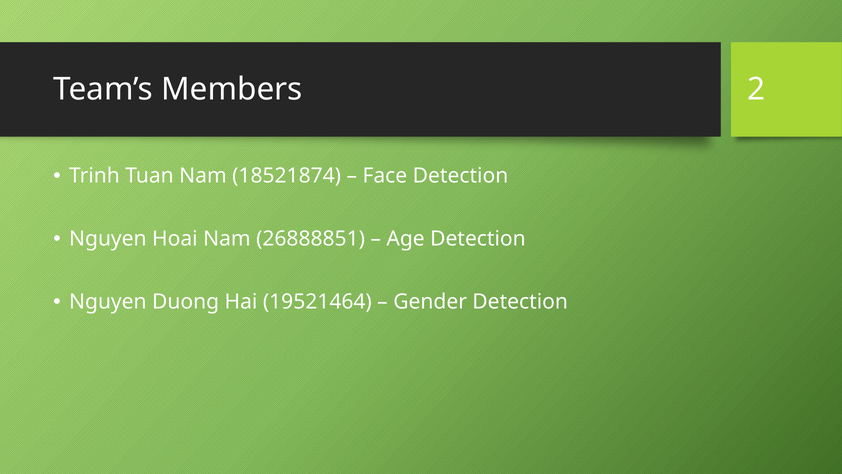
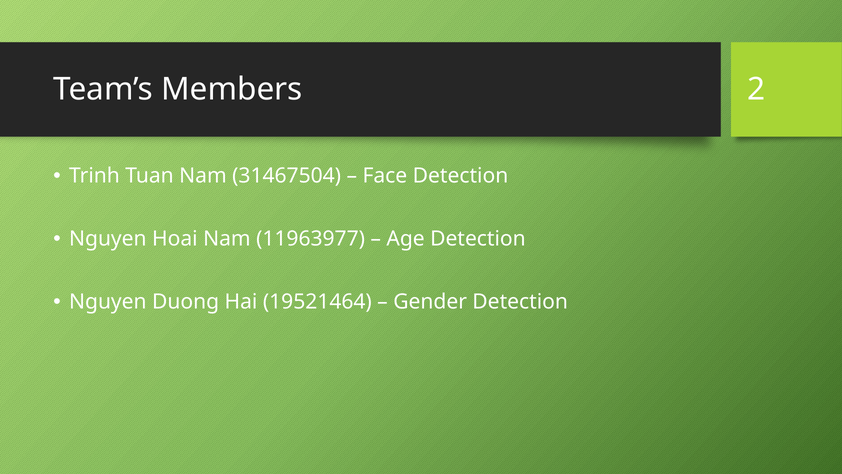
18521874: 18521874 -> 31467504
26888851: 26888851 -> 11963977
